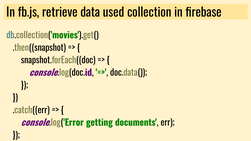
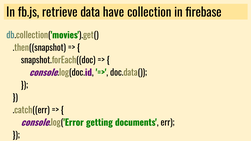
used: used -> have
